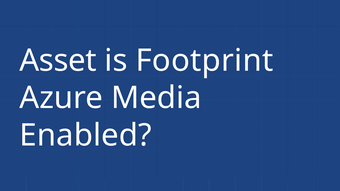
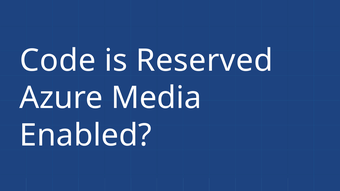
Asset: Asset -> Code
Footprint: Footprint -> Reserved
